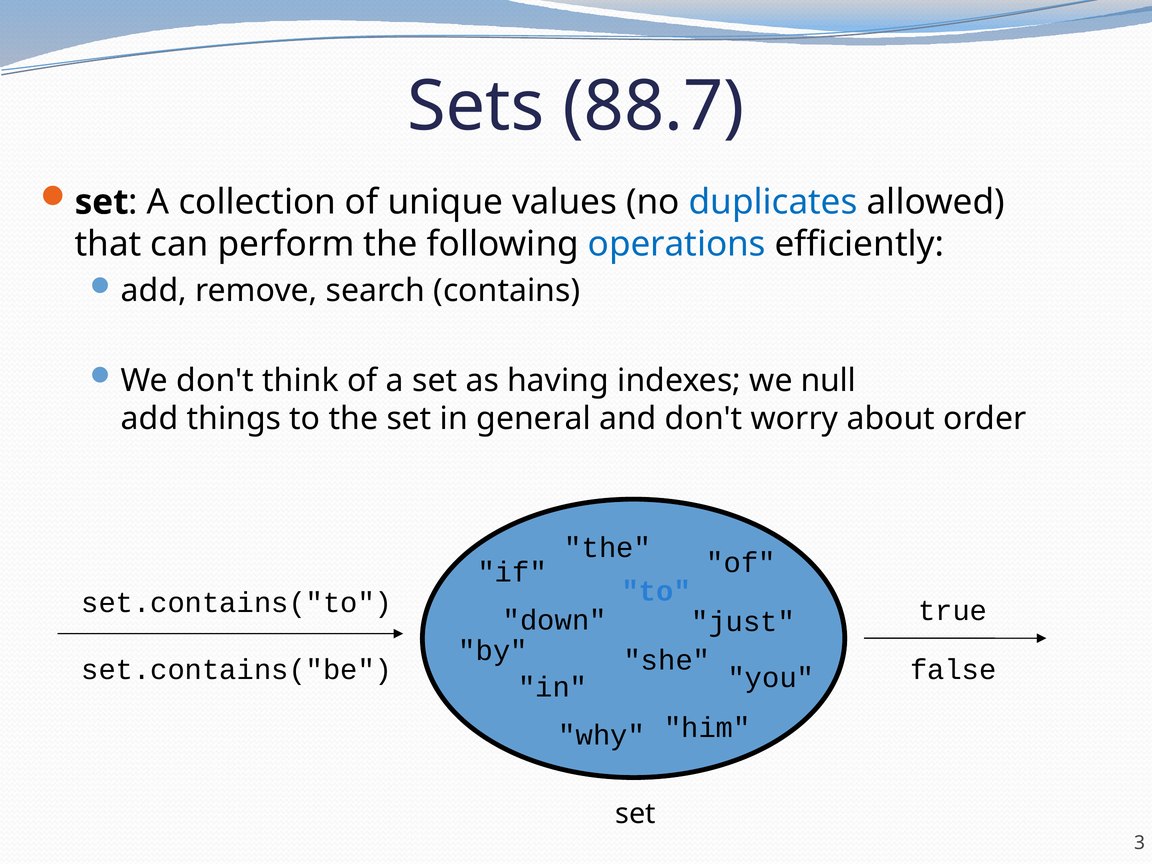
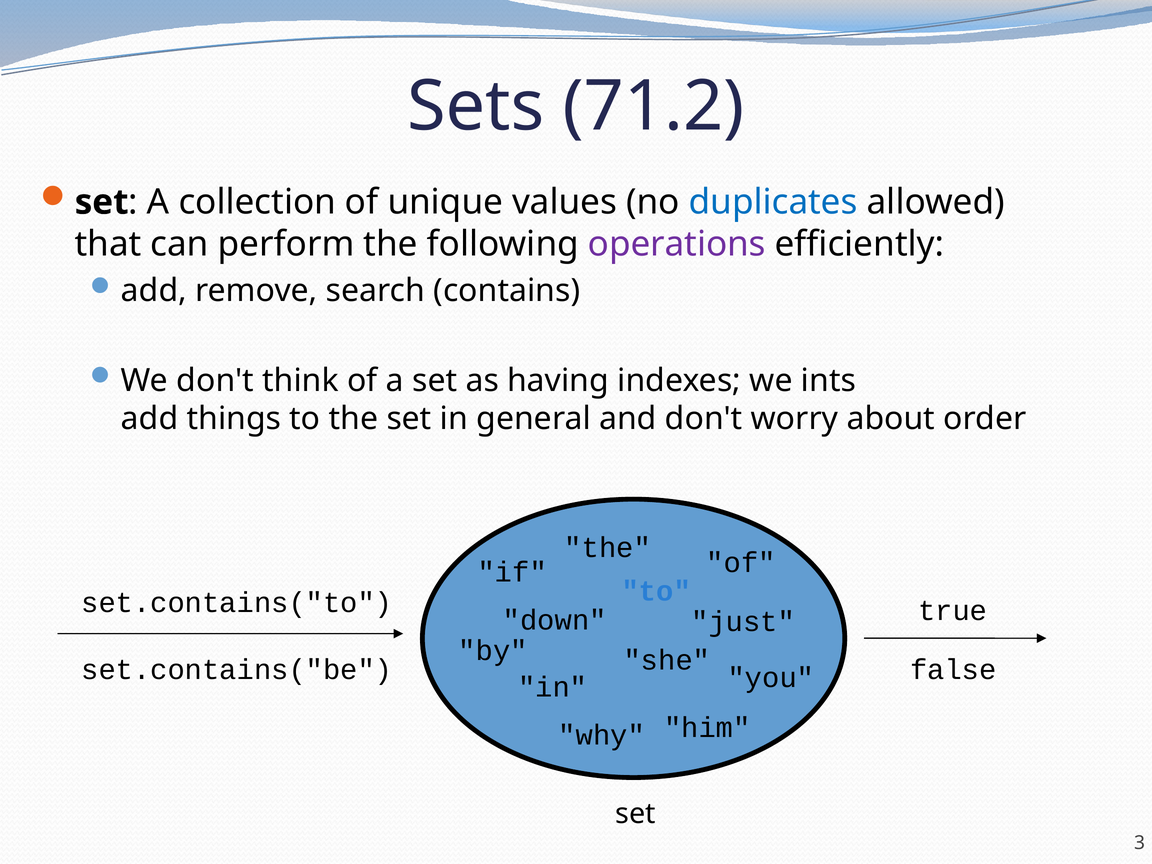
88.7: 88.7 -> 71.2
operations colour: blue -> purple
null: null -> ints
